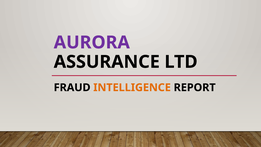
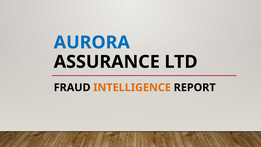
AURORA colour: purple -> blue
